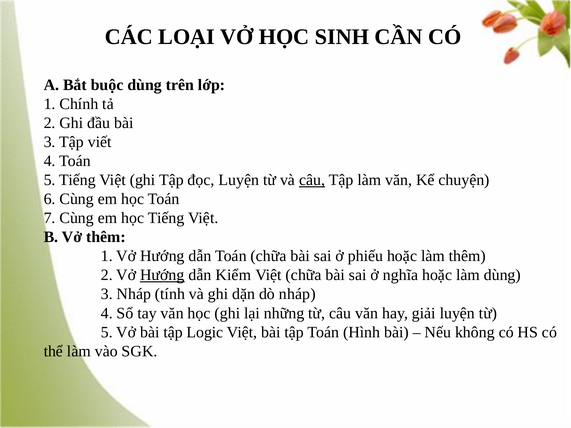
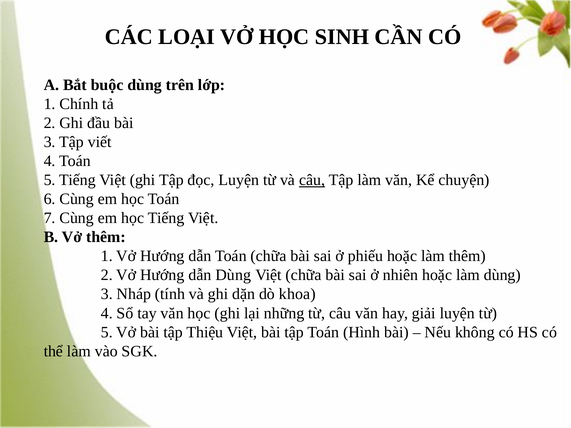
Hướng at (162, 275) underline: present -> none
dẫn Kiểm: Kiểm -> Dùng
nghĩa: nghĩa -> nhiên
dò nháp: nháp -> khoa
Logic: Logic -> Thiệu
